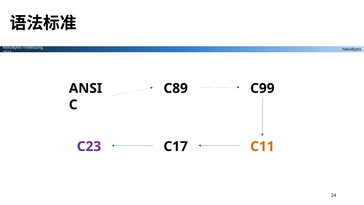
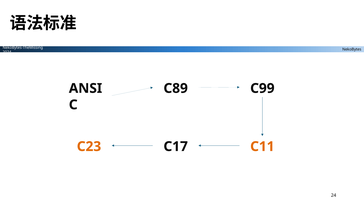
C23 colour: purple -> orange
